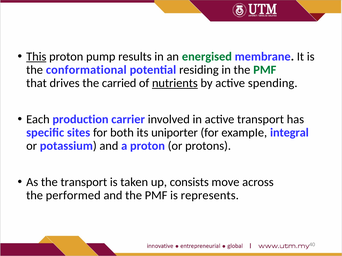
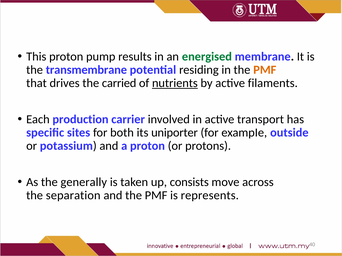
This underline: present -> none
conformational: conformational -> transmembrane
PMF at (265, 70) colour: green -> orange
spending: spending -> filaments
integral: integral -> outside
the transport: transport -> generally
performed: performed -> separation
